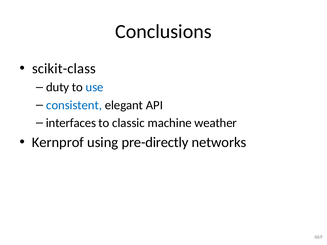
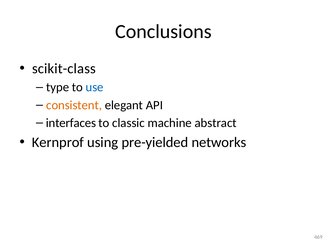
duty: duty -> type
consistent colour: blue -> orange
weather: weather -> abstract
pre-directly: pre-directly -> pre-yielded
